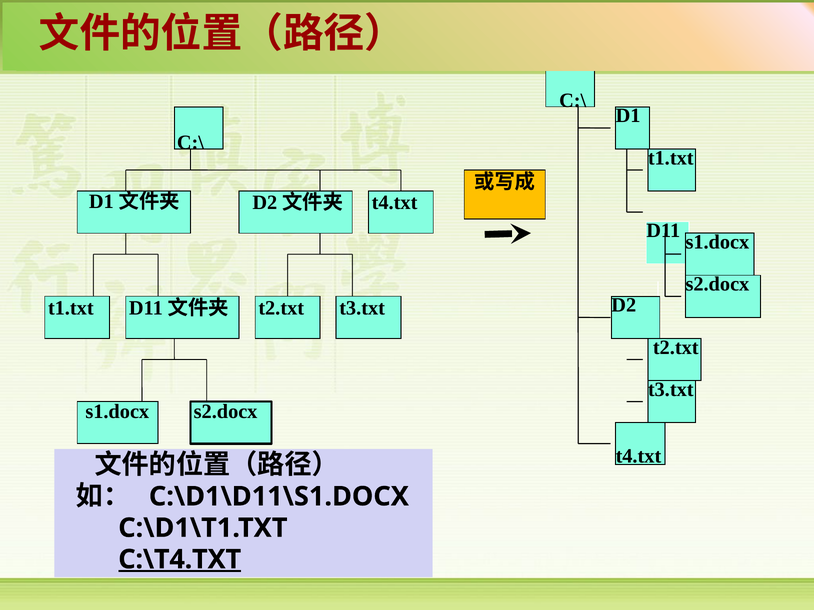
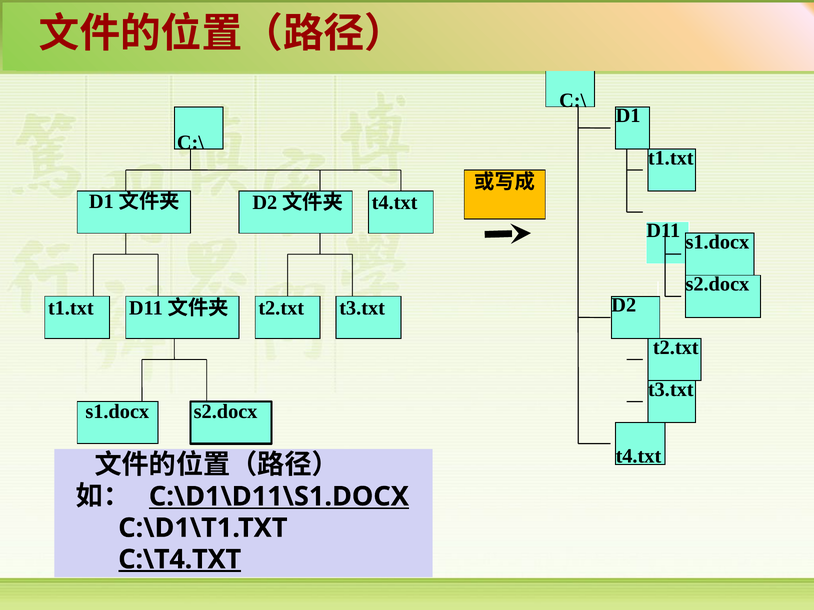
C:\D1\D11\S1.DOCX underline: none -> present
